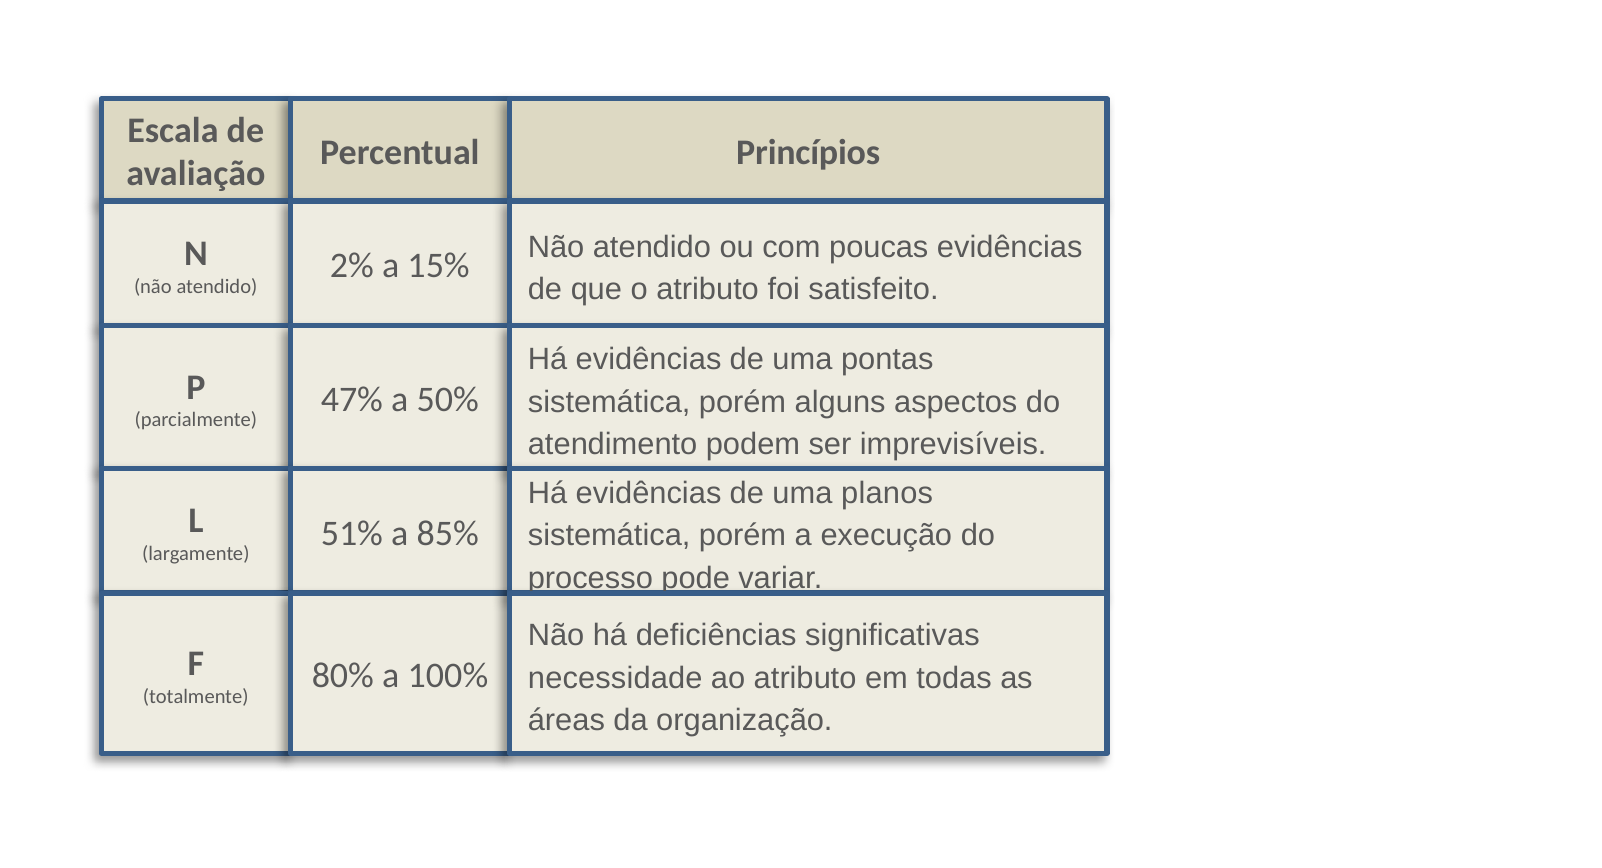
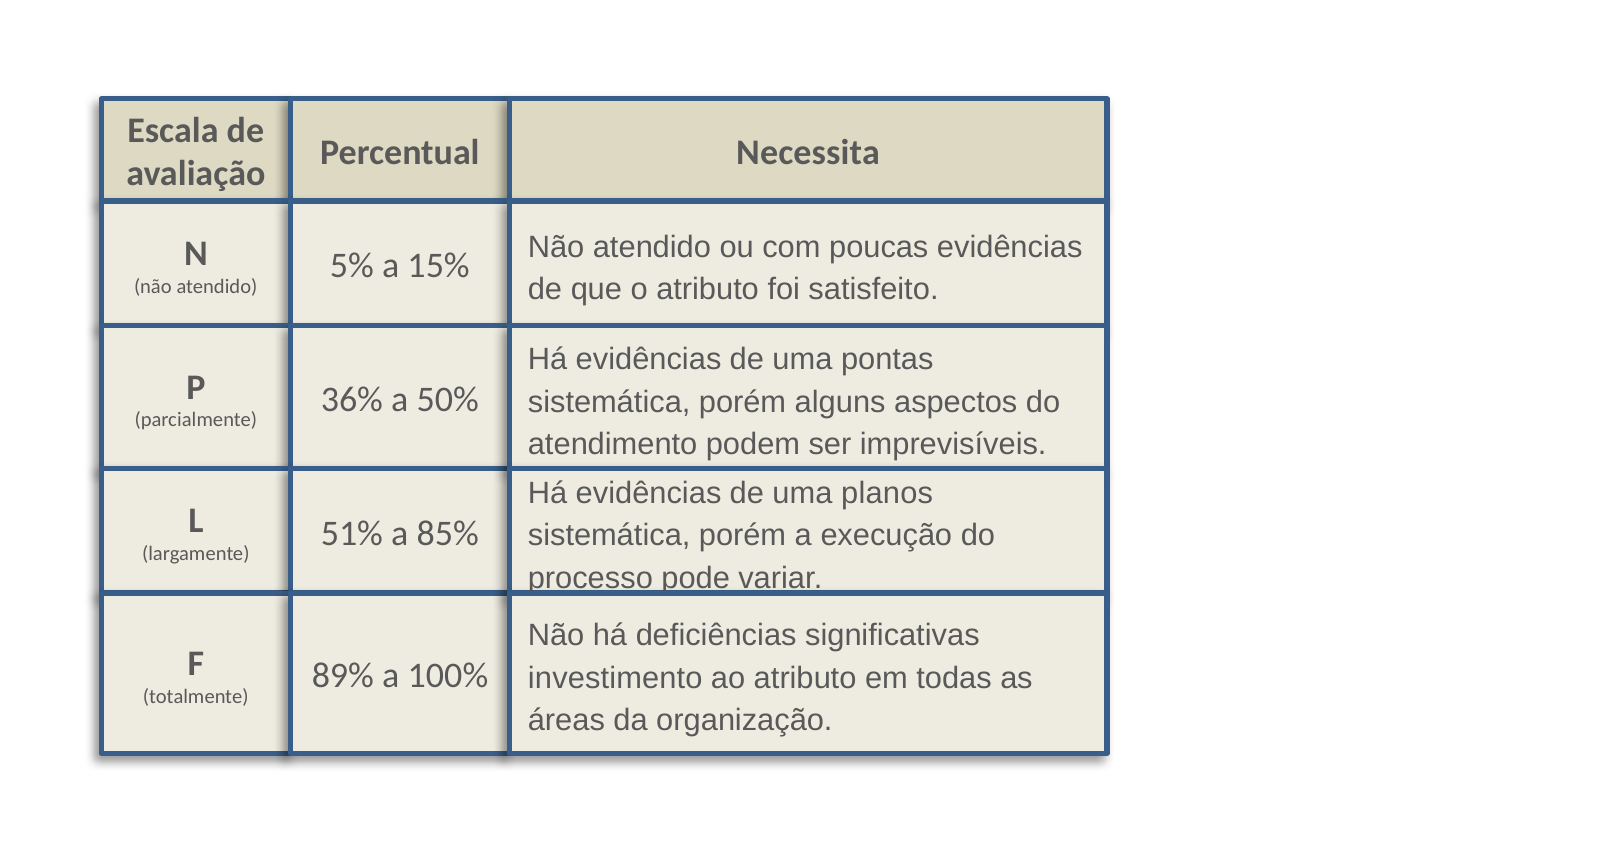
Princípios: Princípios -> Necessita
2%: 2% -> 5%
47%: 47% -> 36%
80%: 80% -> 89%
necessidade: necessidade -> investimento
